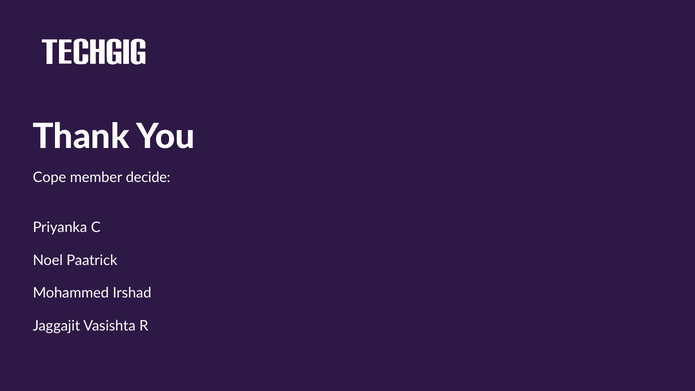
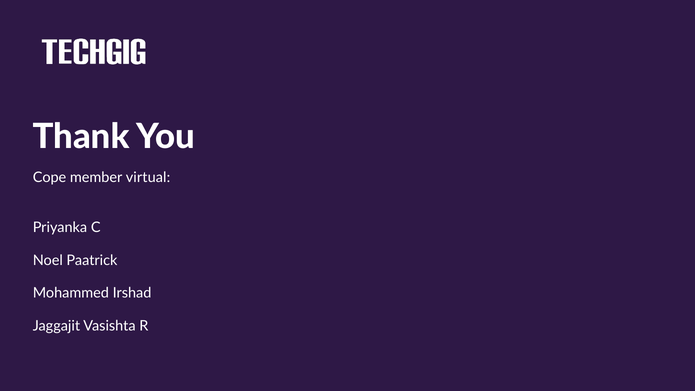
decide: decide -> virtual
